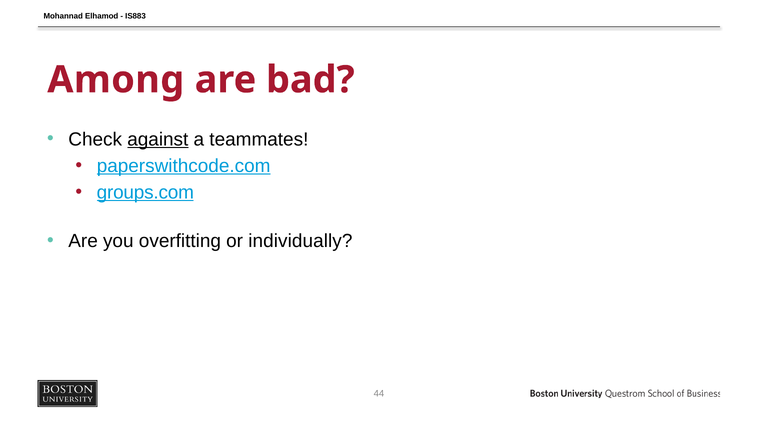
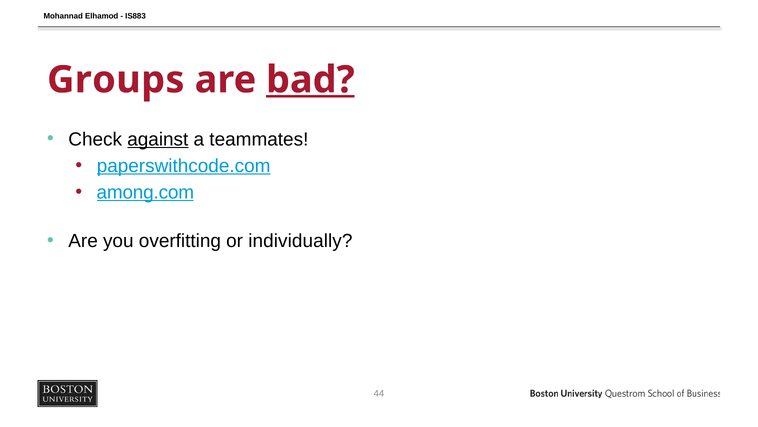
Among: Among -> Groups
bad underline: none -> present
groups.com: groups.com -> among.com
